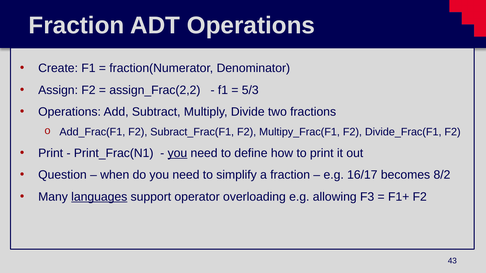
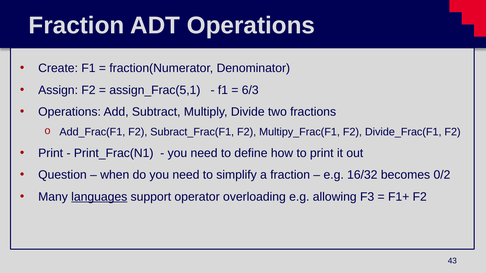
assign_Frac(2,2: assign_Frac(2,2 -> assign_Frac(5,1
5/3: 5/3 -> 6/3
you at (177, 153) underline: present -> none
16/17: 16/17 -> 16/32
8/2: 8/2 -> 0/2
